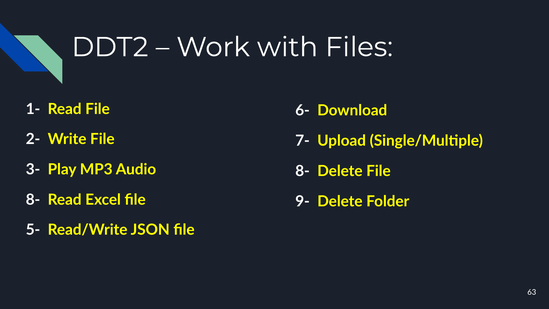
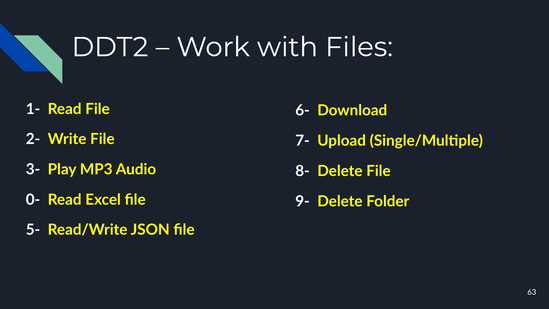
8- at (33, 200): 8- -> 0-
